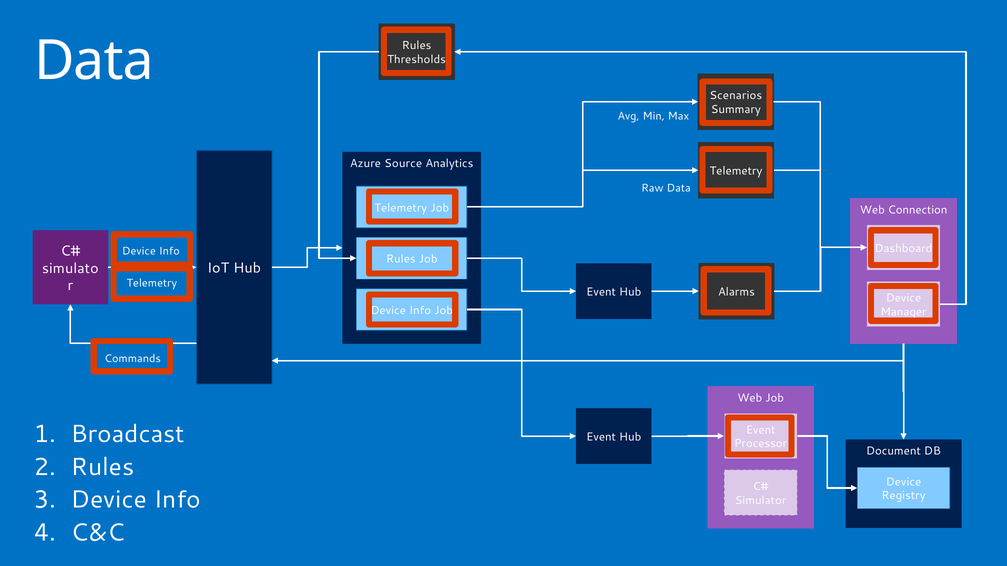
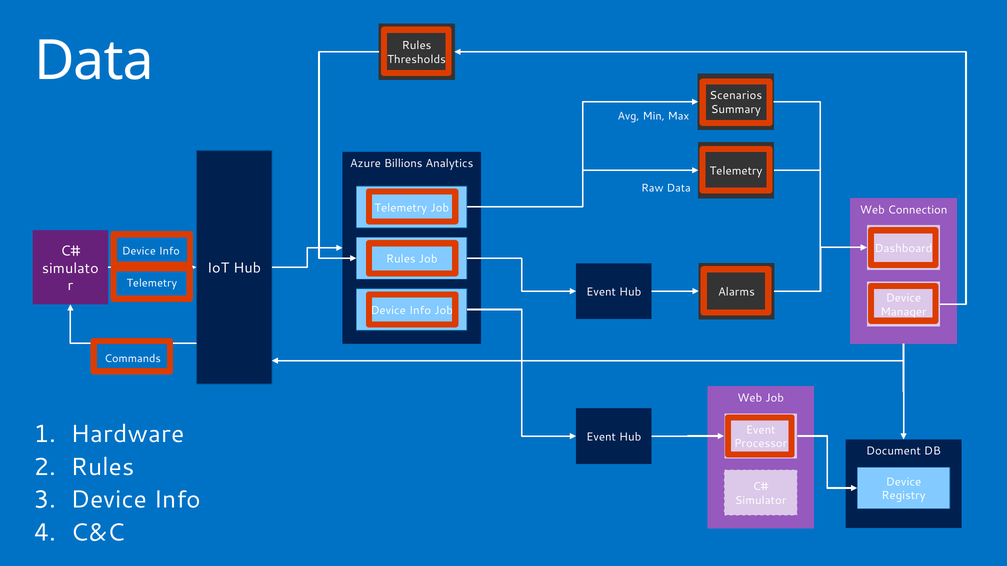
Source: Source -> Billions
Broadcast: Broadcast -> Hardware
